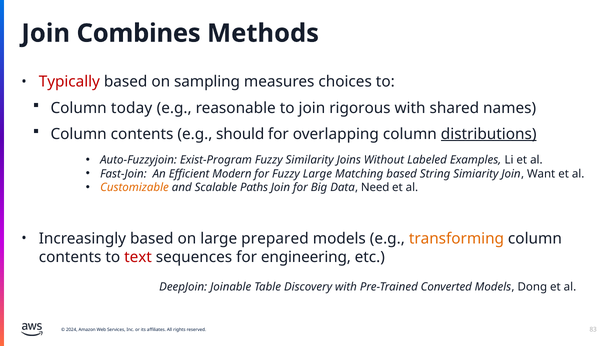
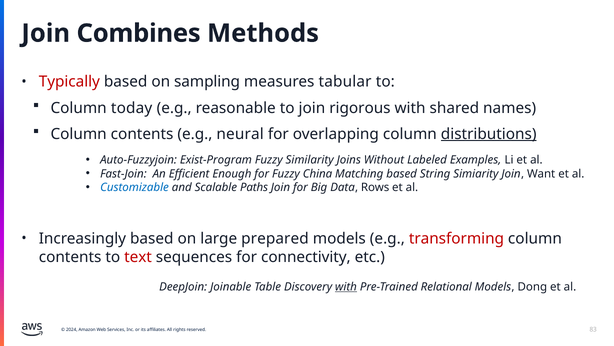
choices: choices -> tabular
should: should -> neural
Modern: Modern -> Enough
Fuzzy Large: Large -> China
Customizable colour: orange -> blue
Need: Need -> Rows
transforming colour: orange -> red
engineering: engineering -> connectivity
with at (346, 286) underline: none -> present
Converted: Converted -> Relational
